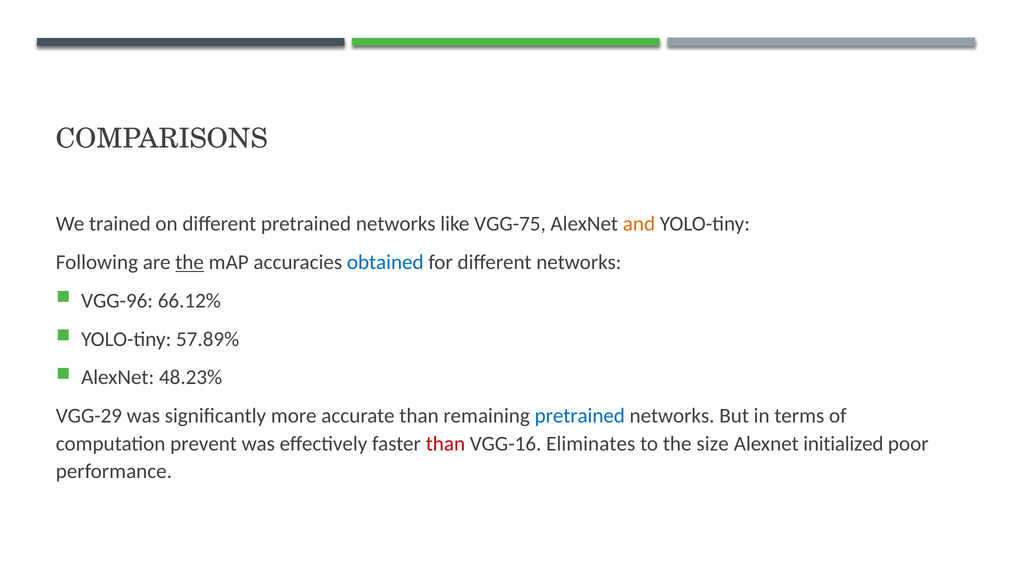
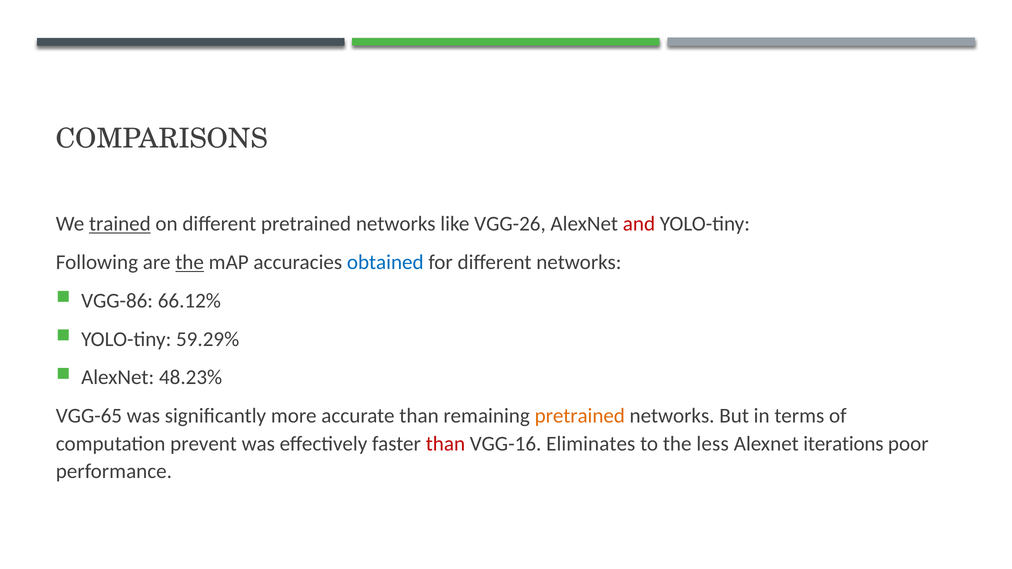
trained underline: none -> present
VGG-75: VGG-75 -> VGG-26
and colour: orange -> red
VGG-96: VGG-96 -> VGG-86
57.89%: 57.89% -> 59.29%
VGG-29: VGG-29 -> VGG-65
pretrained at (580, 416) colour: blue -> orange
size: size -> less
initialized: initialized -> iterations
